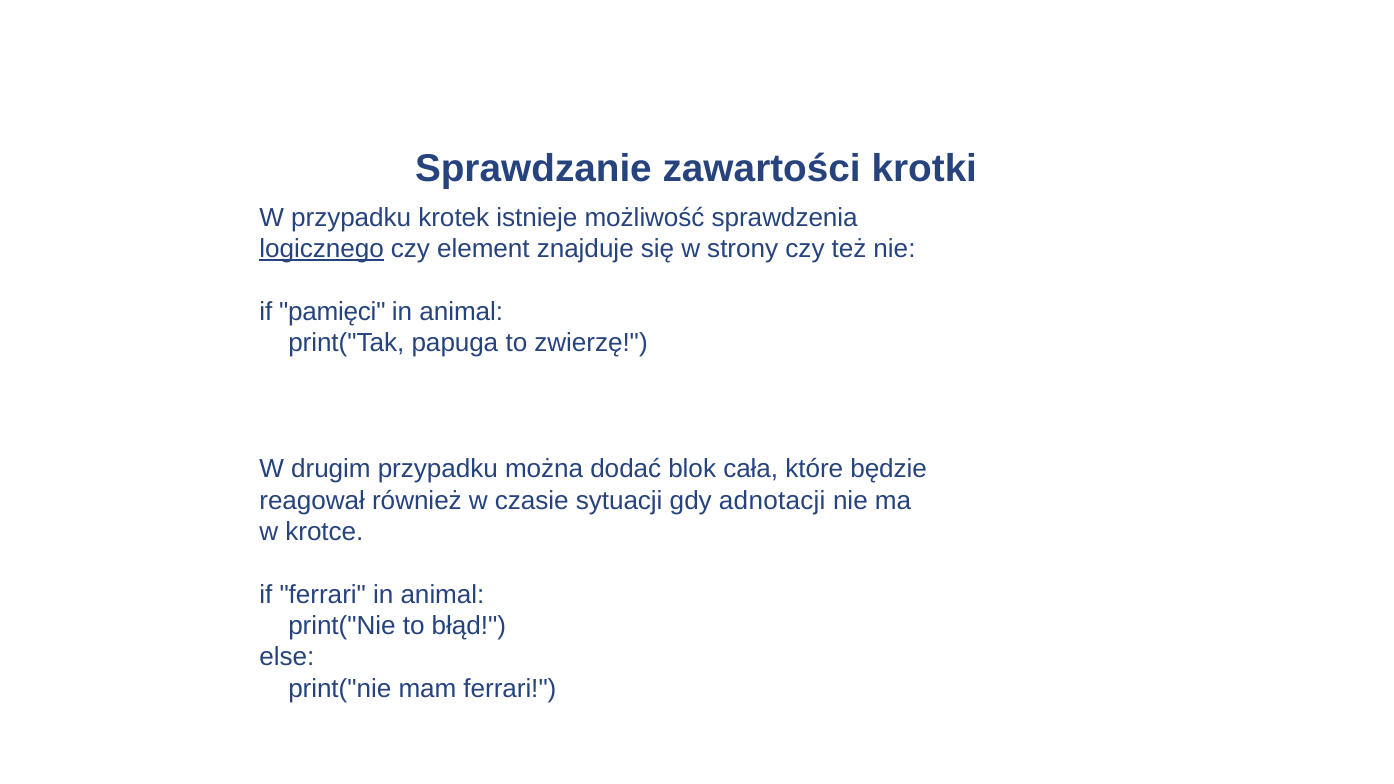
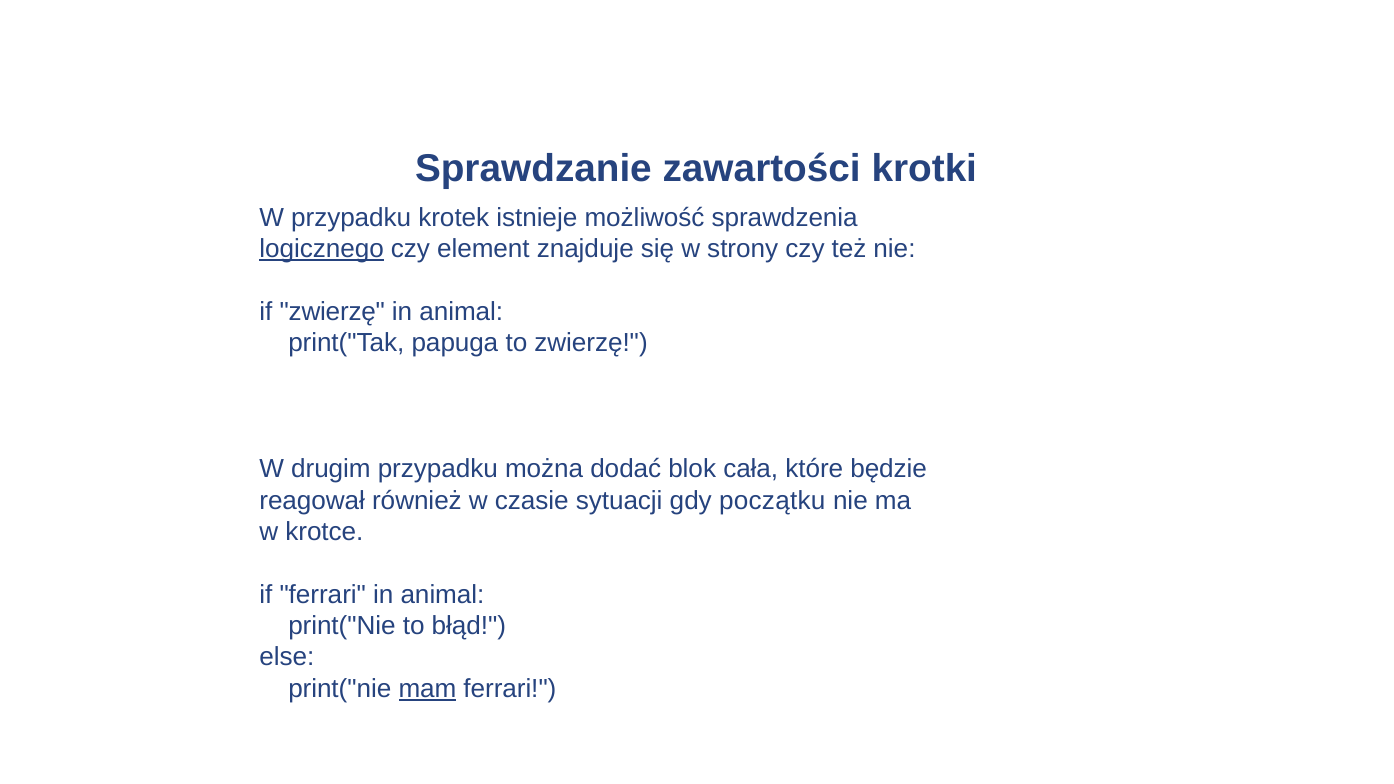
if pamięci: pamięci -> zwierzę
adnotacji: adnotacji -> początku
mam underline: none -> present
